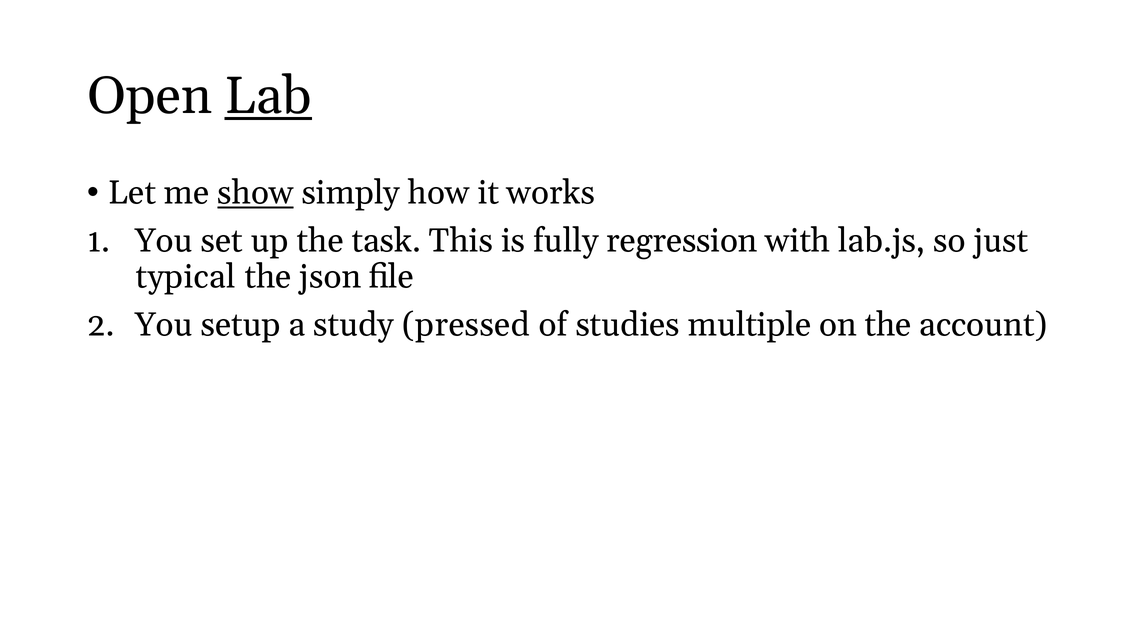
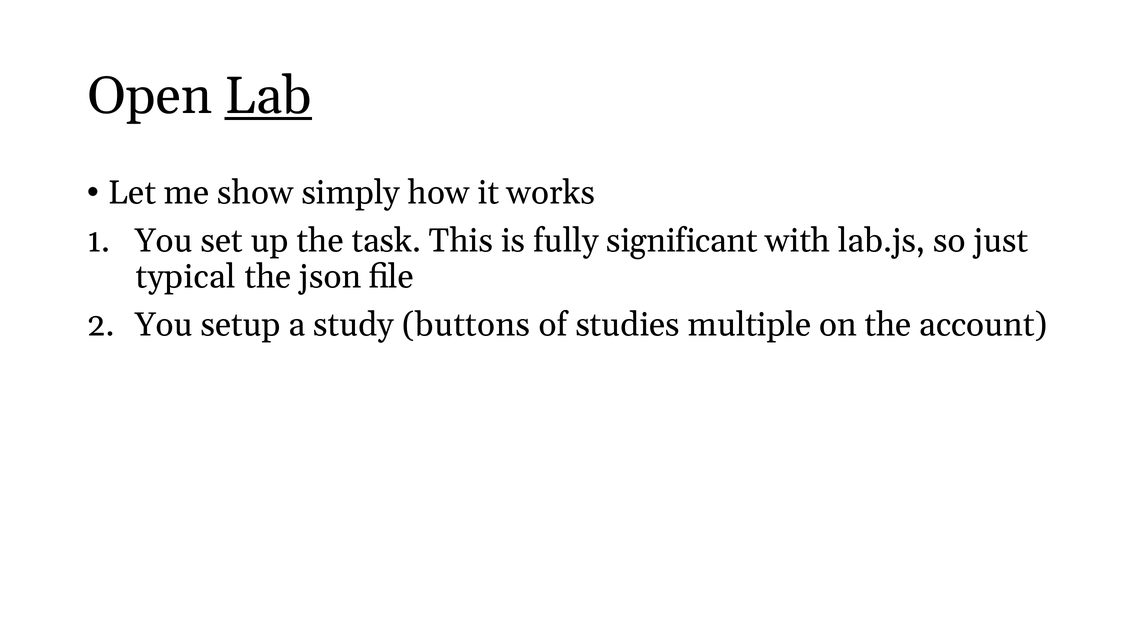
show underline: present -> none
regression: regression -> significant
pressed: pressed -> buttons
